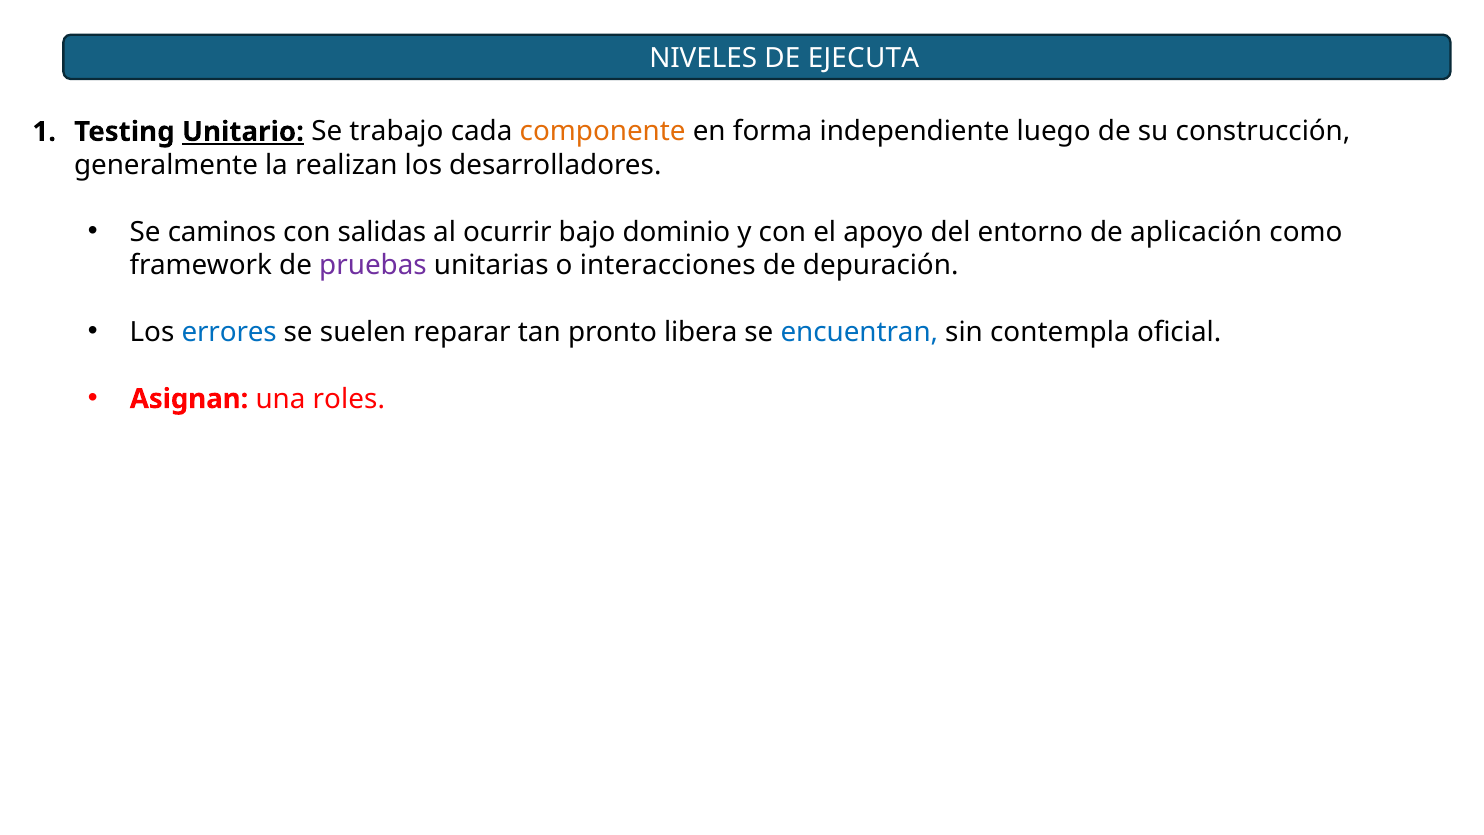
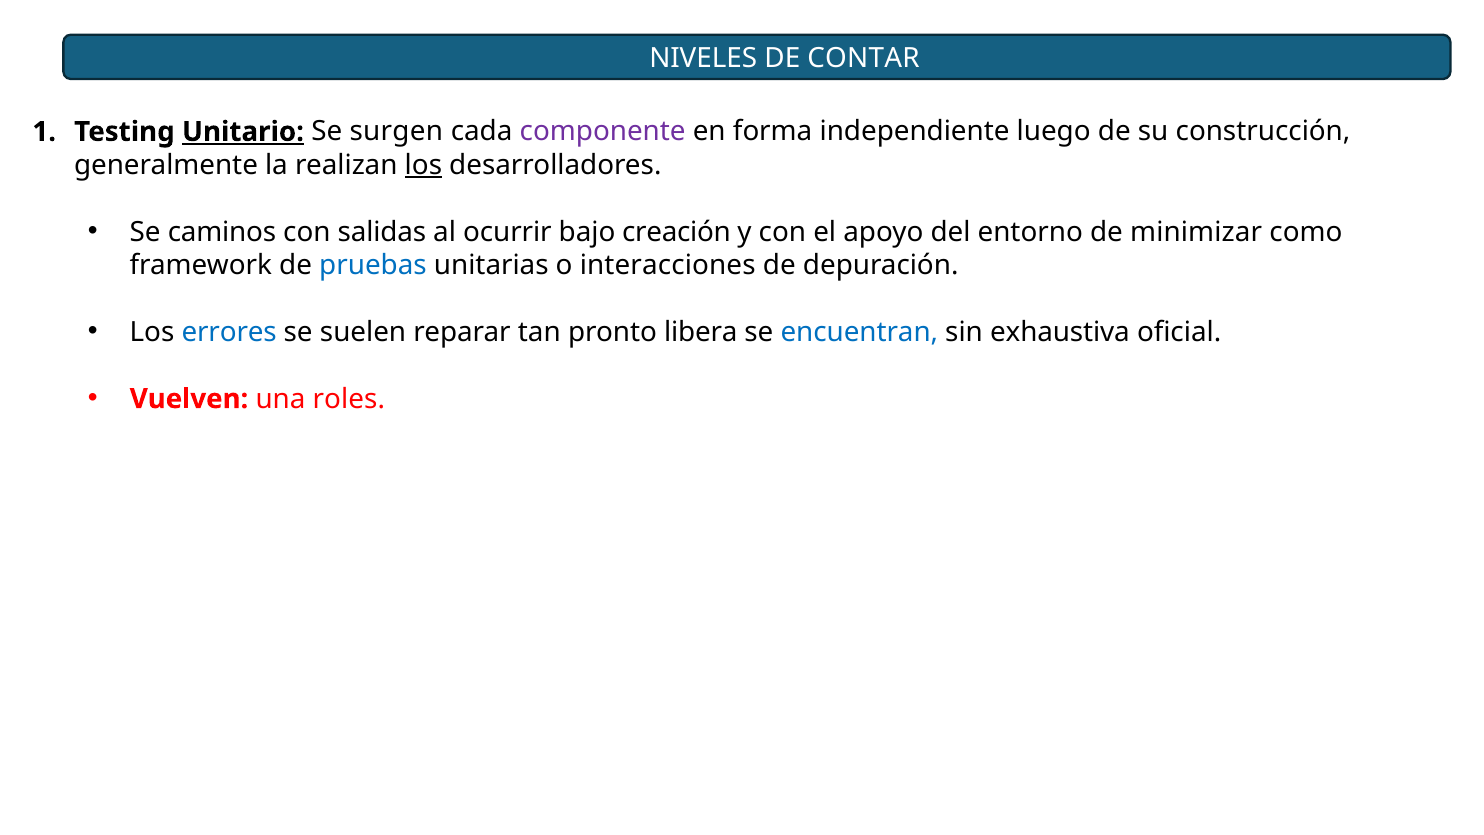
EJECUTA: EJECUTA -> CONTAR
trabajo: trabajo -> surgen
componente colour: orange -> purple
los at (423, 165) underline: none -> present
dominio: dominio -> creación
aplicación: aplicación -> minimizar
pruebas colour: purple -> blue
contempla: contempla -> exhaustiva
Asignan: Asignan -> Vuelven
